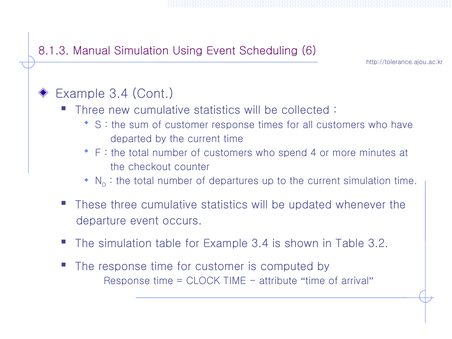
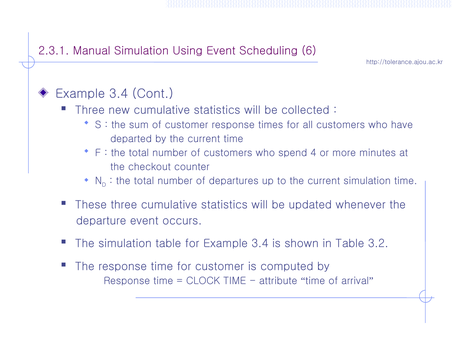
8.1.3: 8.1.3 -> 2.3.1
